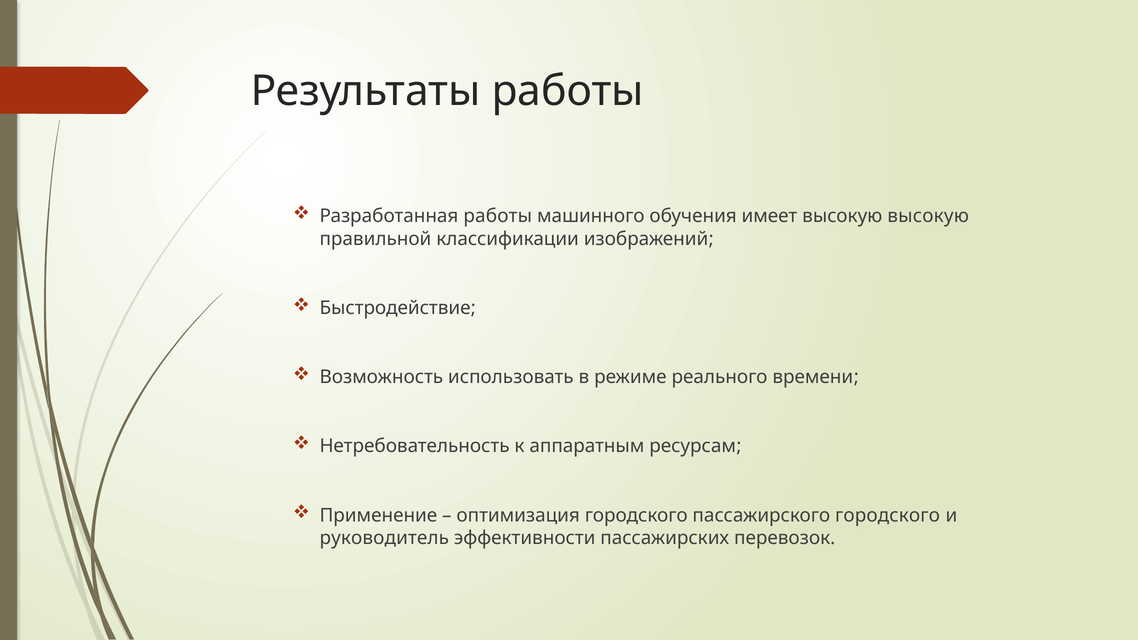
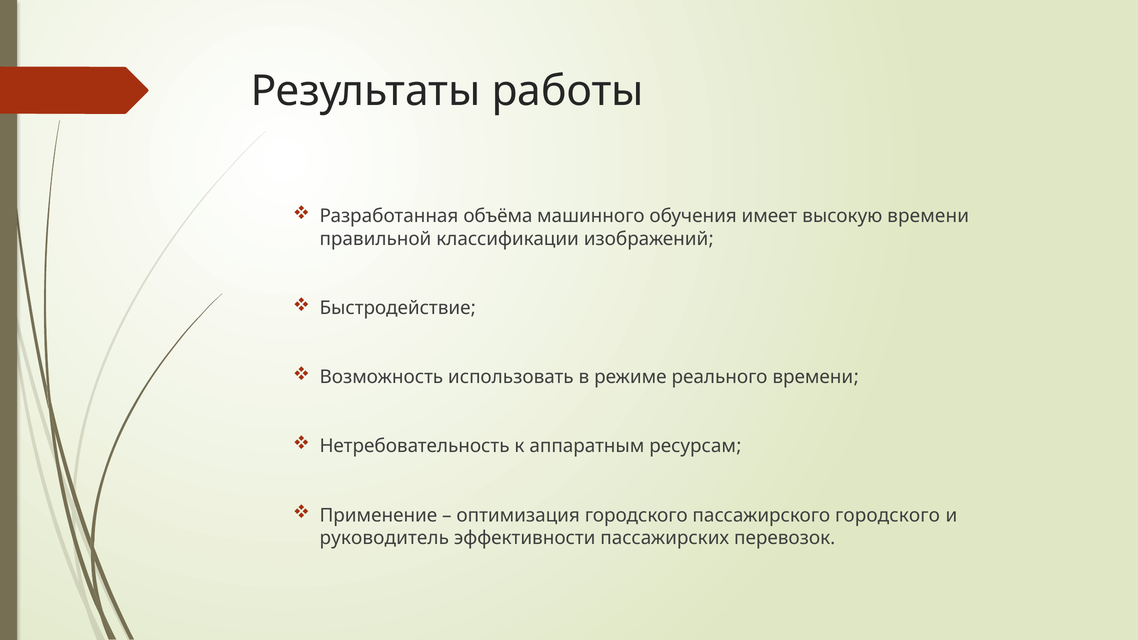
Разработанная работы: работы -> объёма
высокую высокую: высокую -> времени
